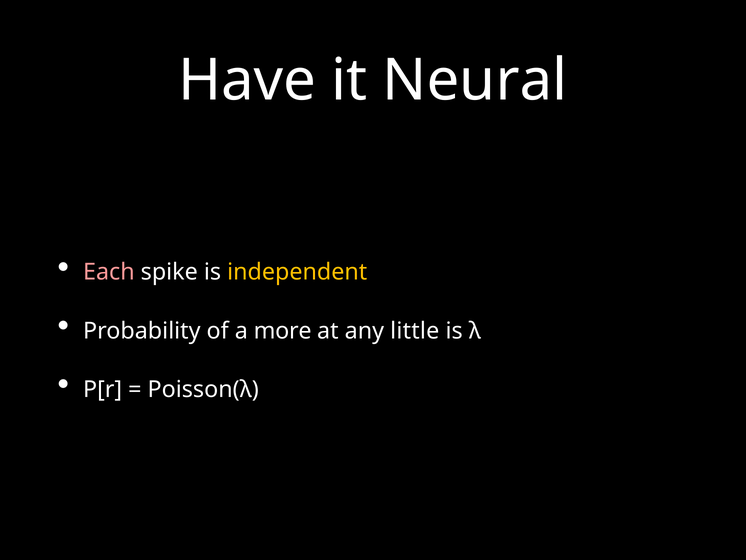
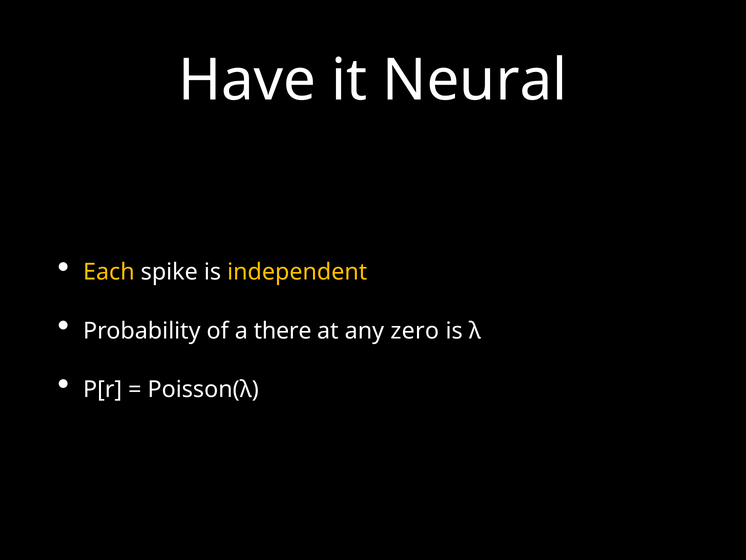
Each colour: pink -> yellow
more: more -> there
little: little -> zero
